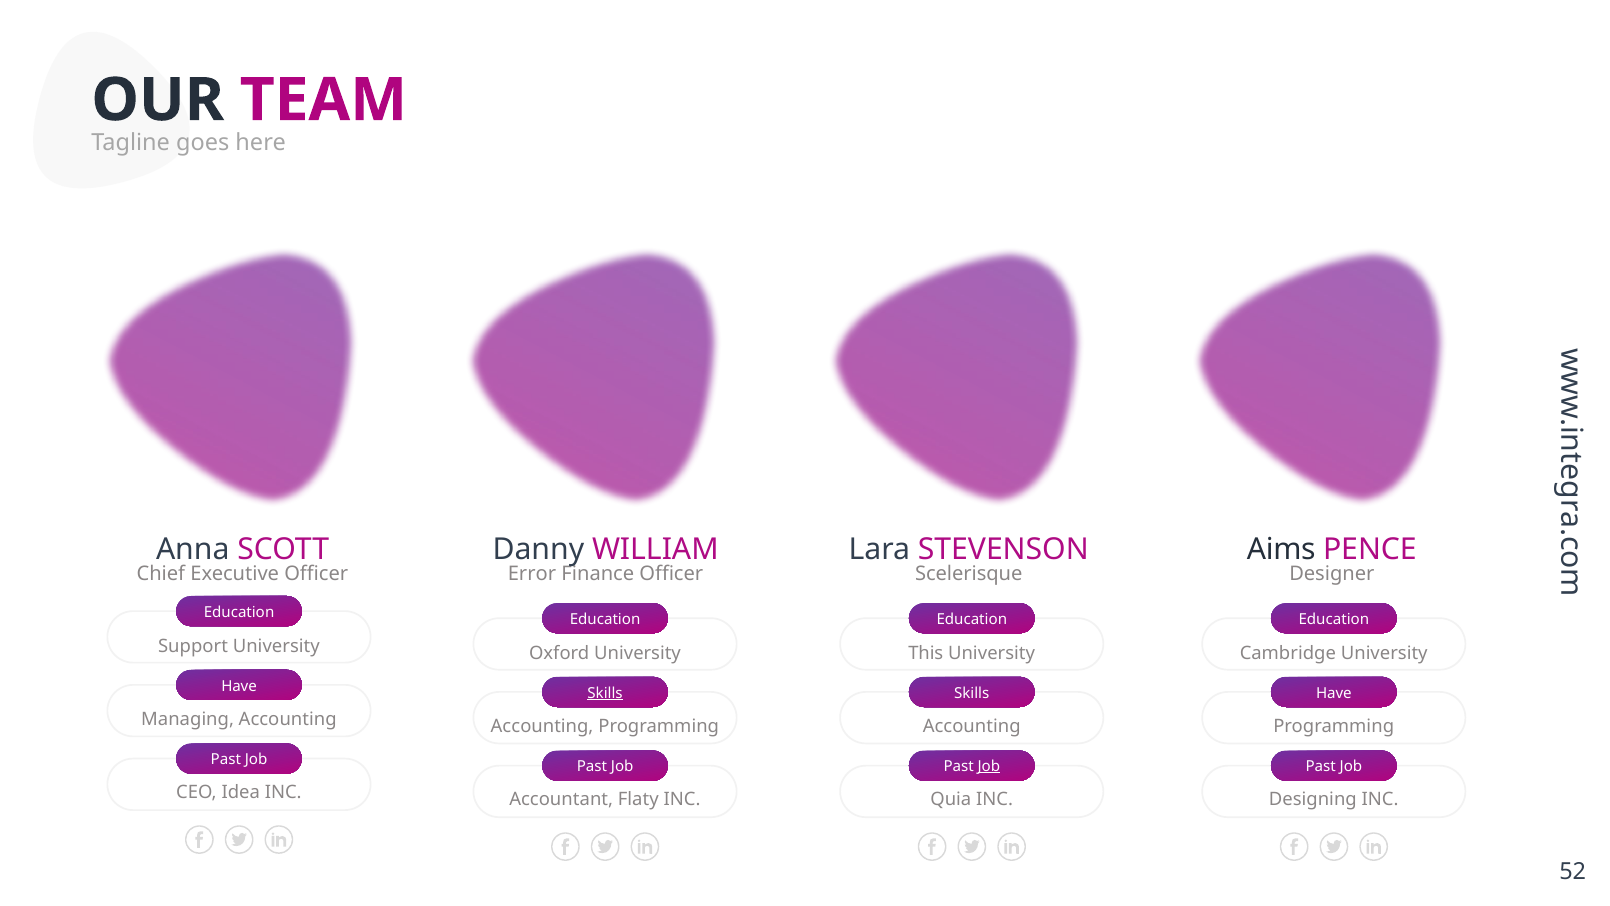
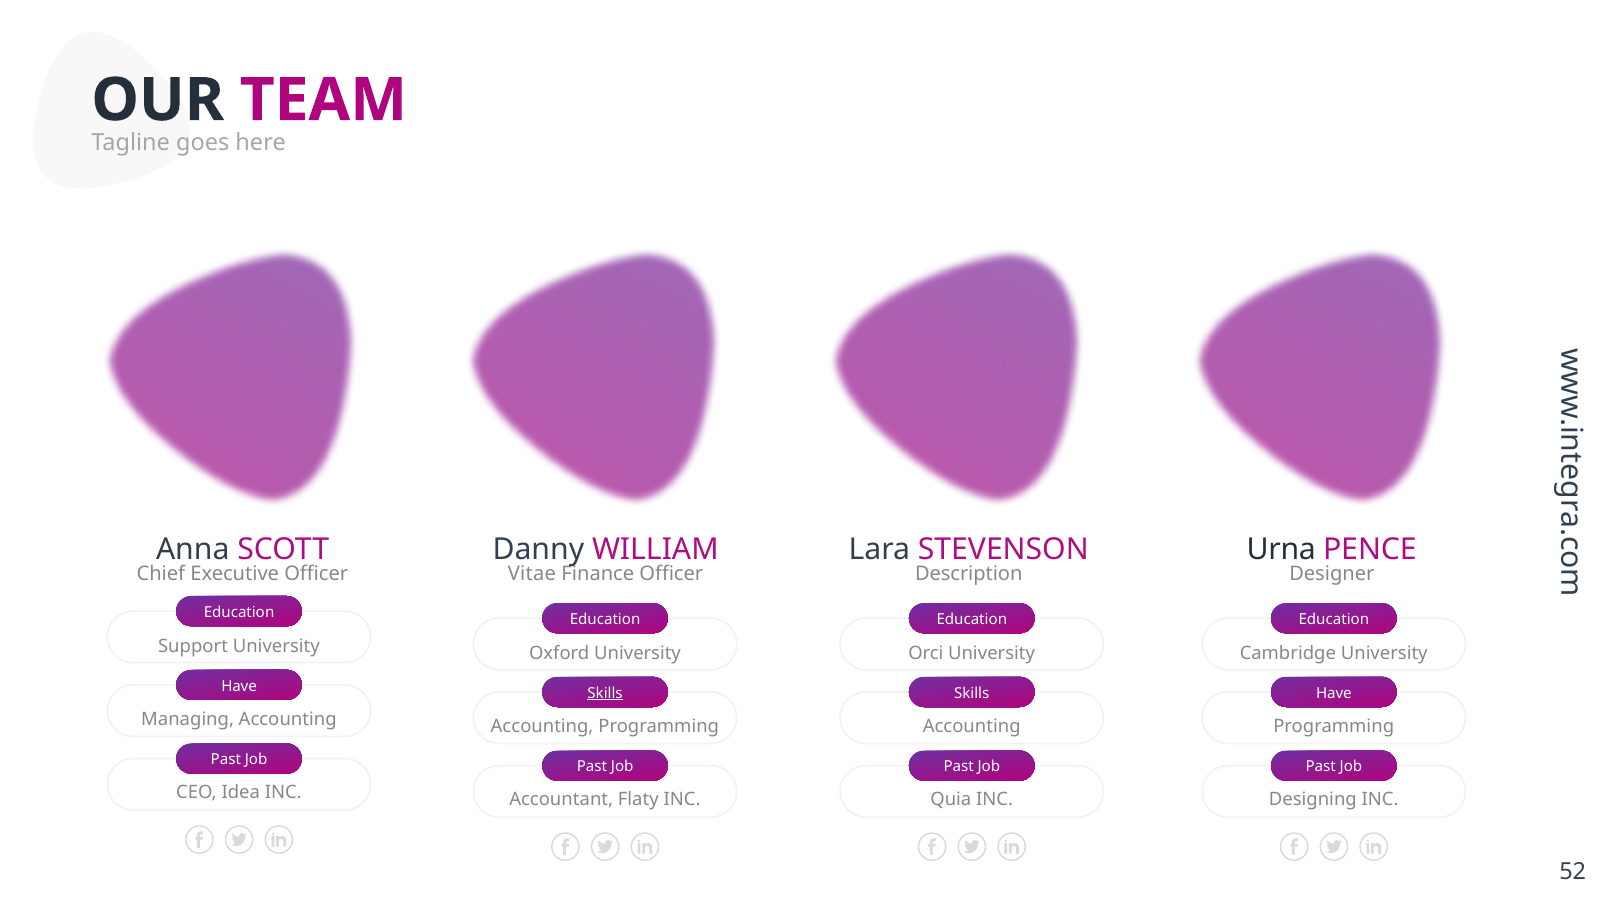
Aims: Aims -> Urna
Error: Error -> Vitae
Scelerisque: Scelerisque -> Description
This: This -> Orci
Job at (989, 766) underline: present -> none
